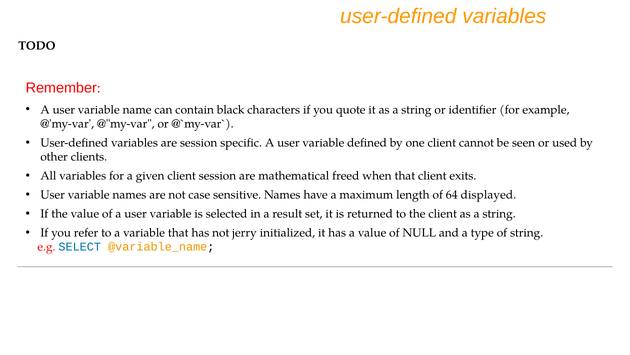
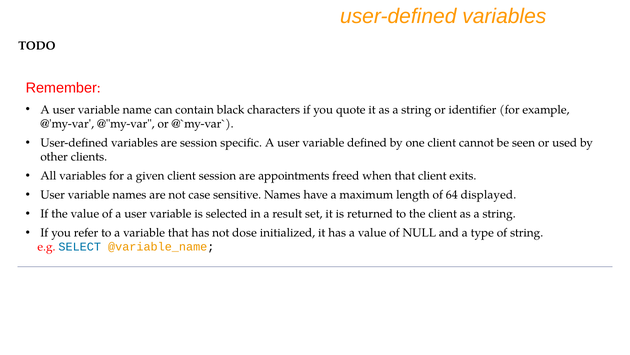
mathematical: mathematical -> appointments
jerry: jerry -> dose
